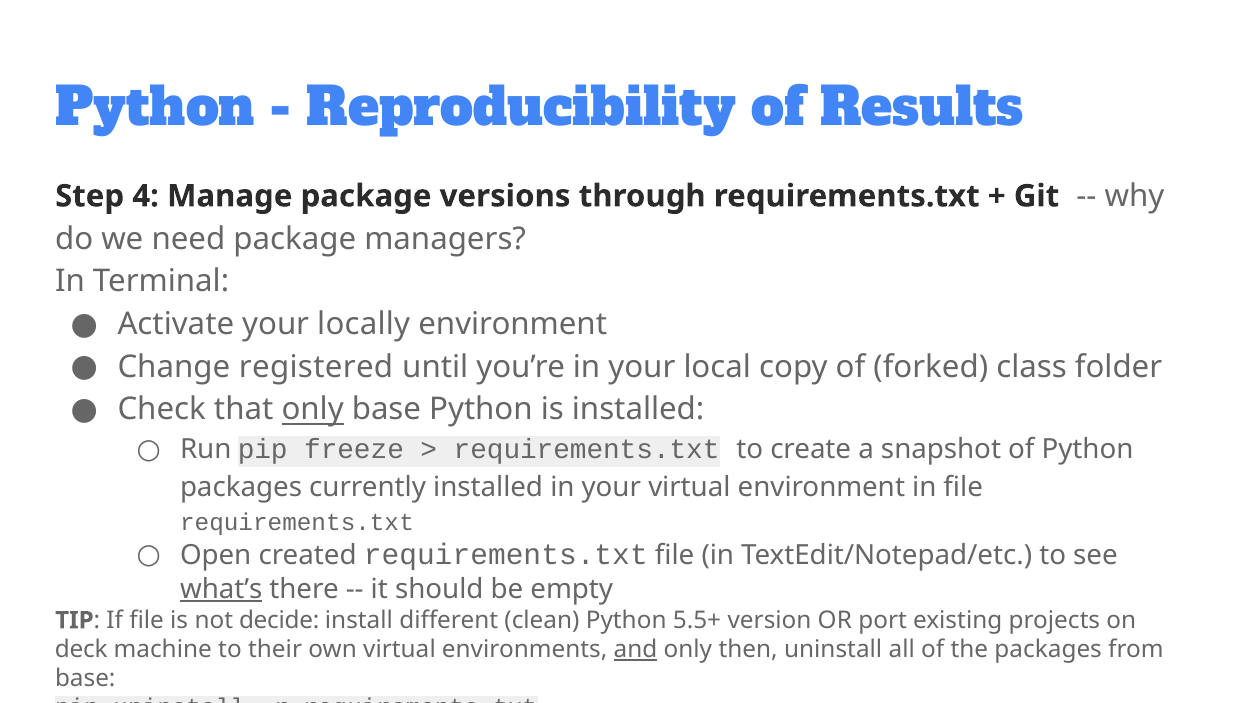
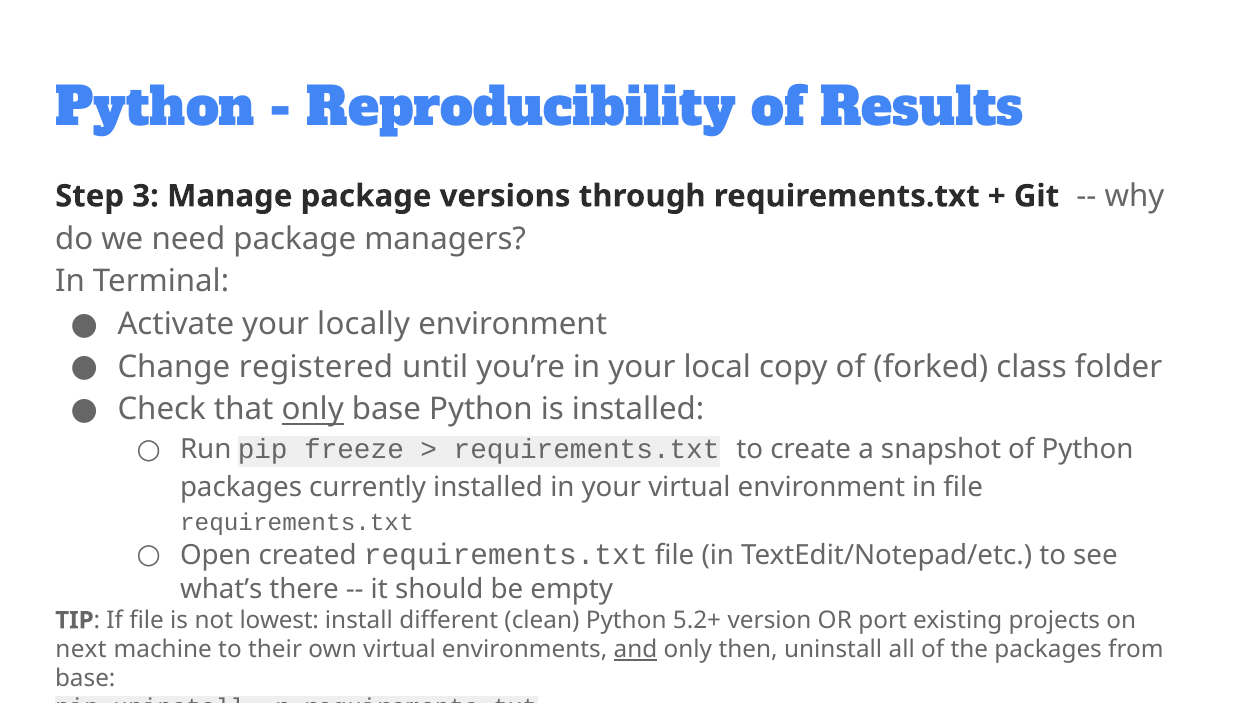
4: 4 -> 3
what’s underline: present -> none
decide: decide -> lowest
5.5+: 5.5+ -> 5.2+
deck: deck -> next
